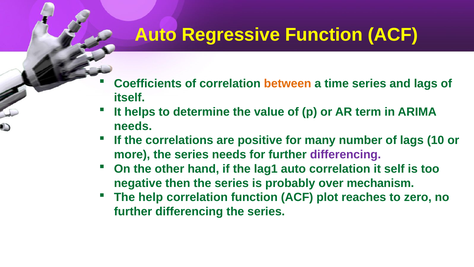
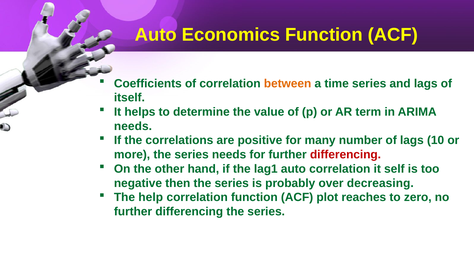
Regressive: Regressive -> Economics
differencing at (345, 154) colour: purple -> red
mechanism: mechanism -> decreasing
